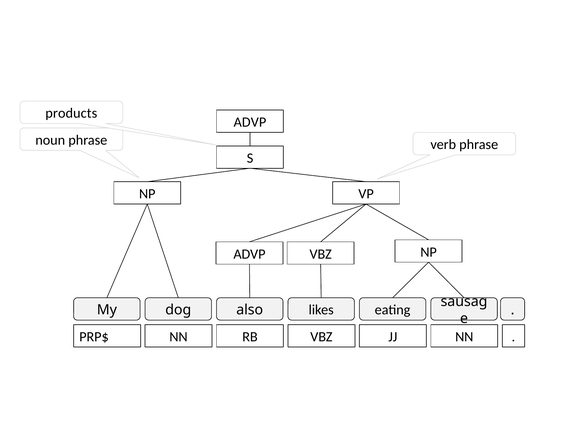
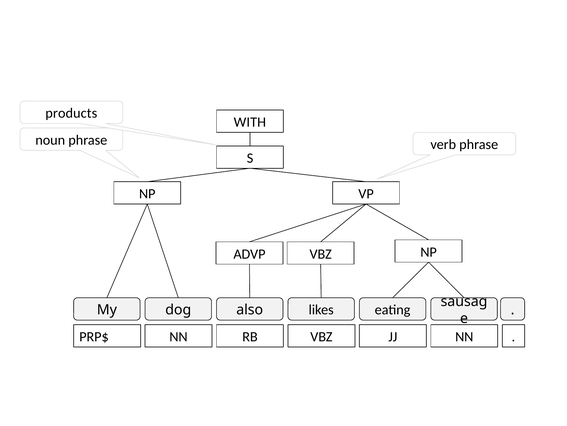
ADVP at (250, 122): ADVP -> WITH
